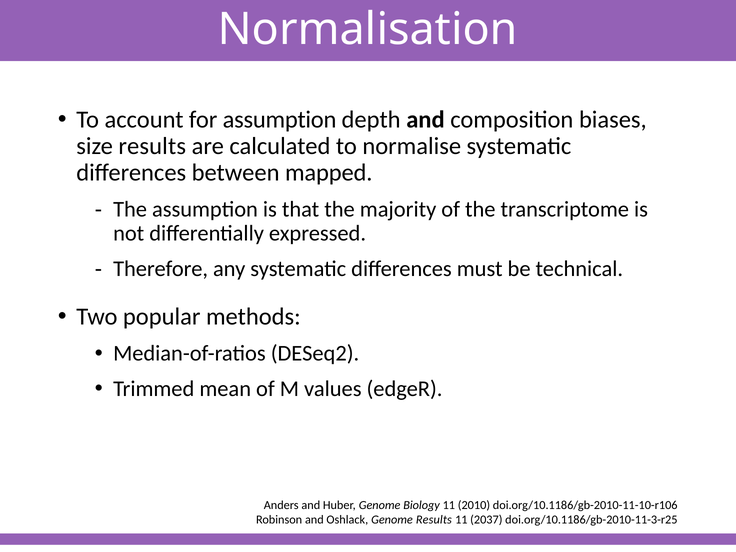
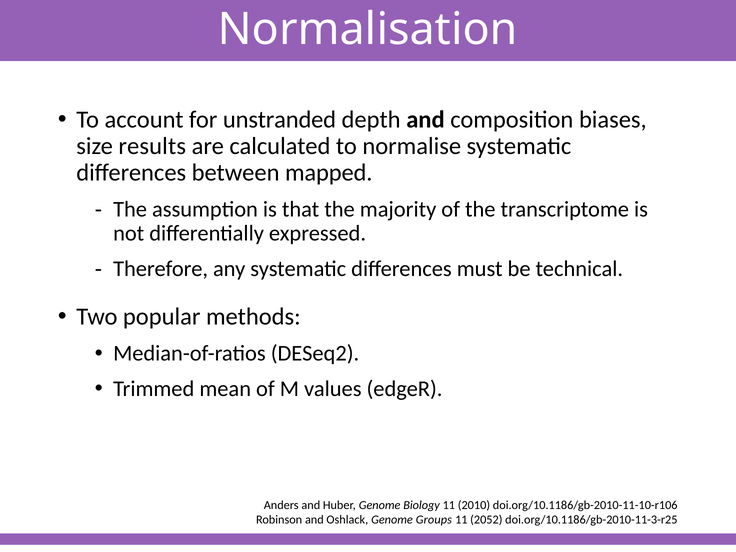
for assumption: assumption -> unstranded
Genome Results: Results -> Groups
2037: 2037 -> 2052
